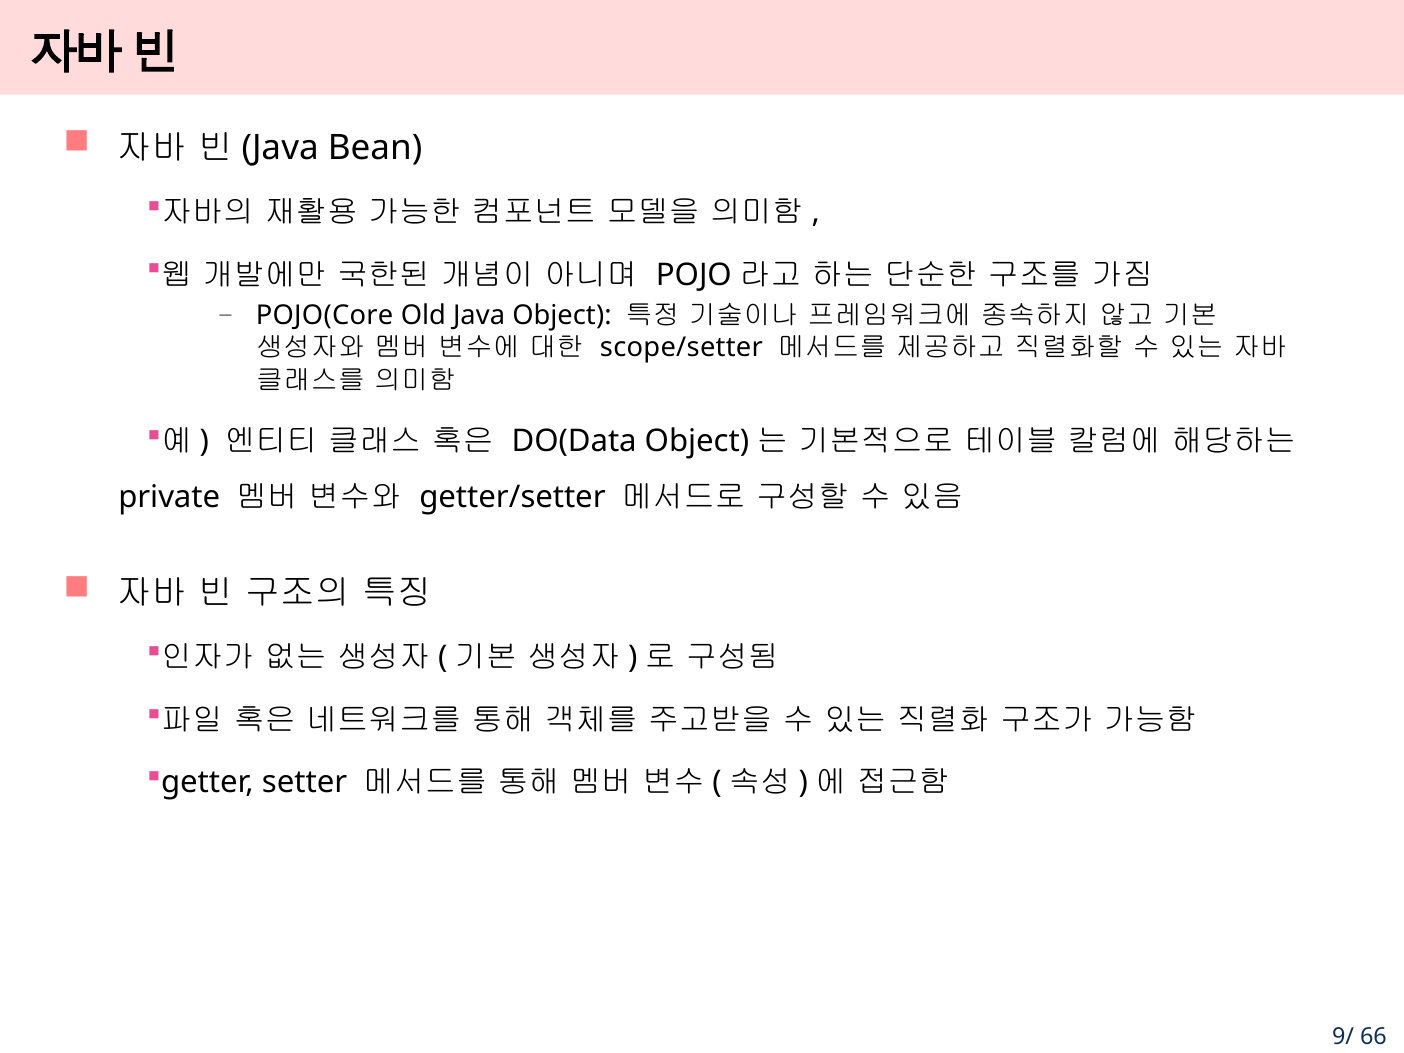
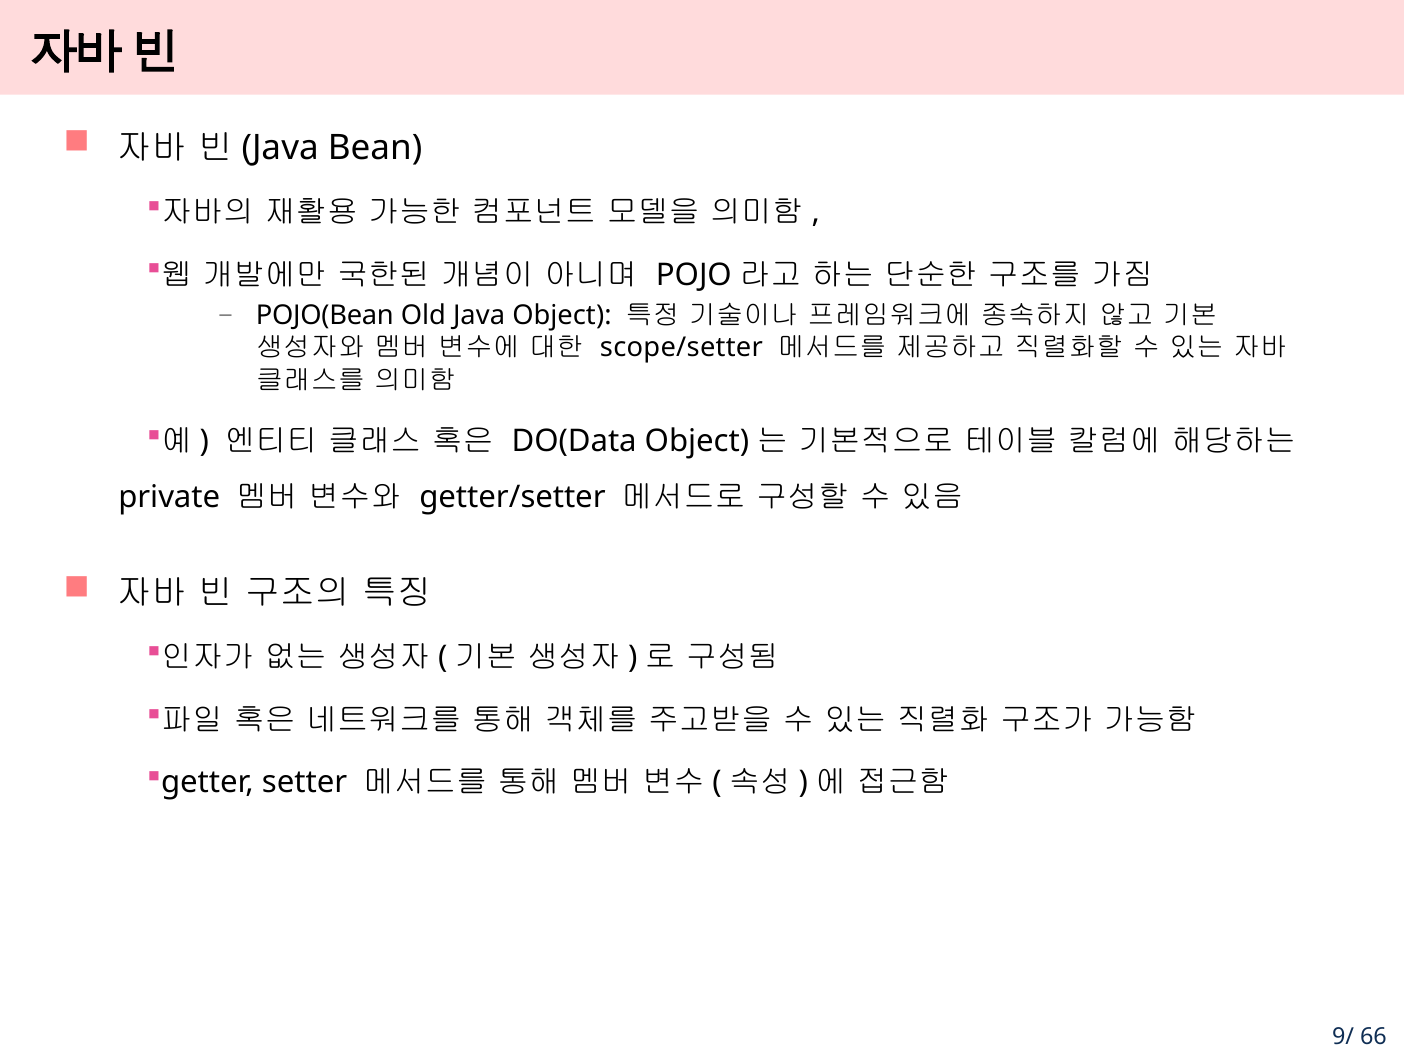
POJO(Core: POJO(Core -> POJO(Bean
